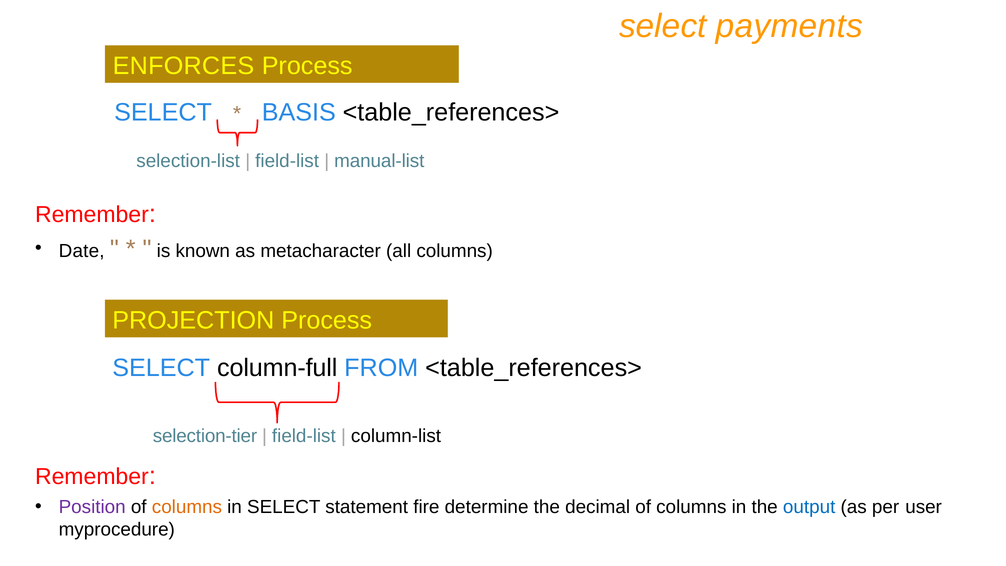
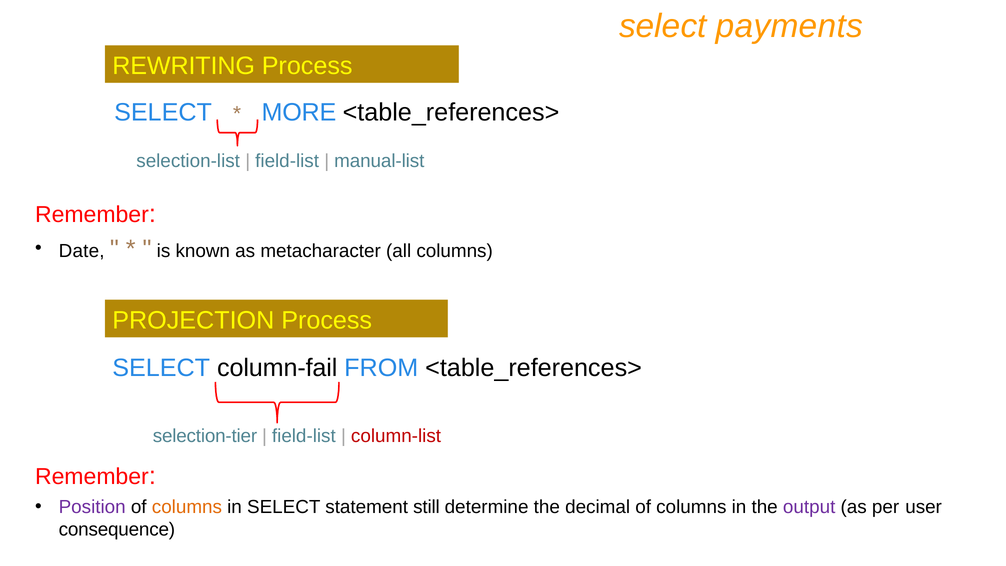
ENFORCES: ENFORCES -> REWRITING
BASIS: BASIS -> MORE
column-full: column-full -> column-fail
column-list colour: black -> red
fire: fire -> still
output colour: blue -> purple
myprocedure: myprocedure -> consequence
